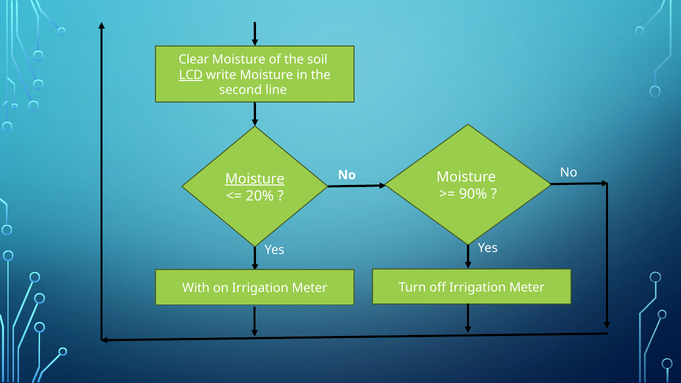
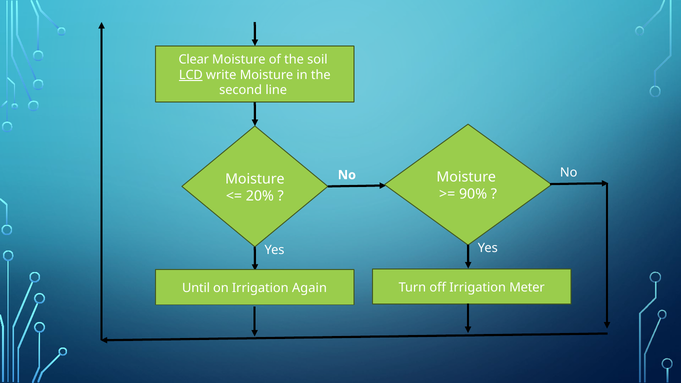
Moisture at (255, 179) underline: present -> none
With: With -> Until
on Irrigation Meter: Meter -> Again
